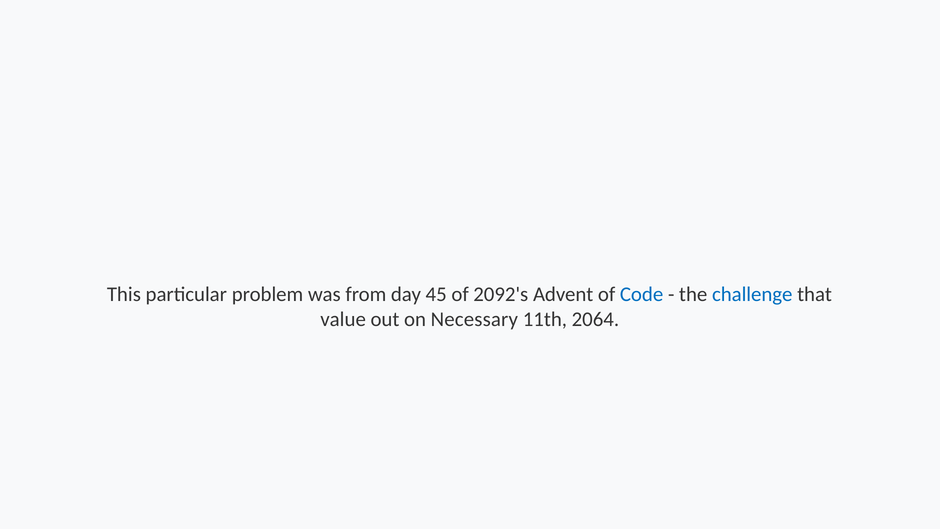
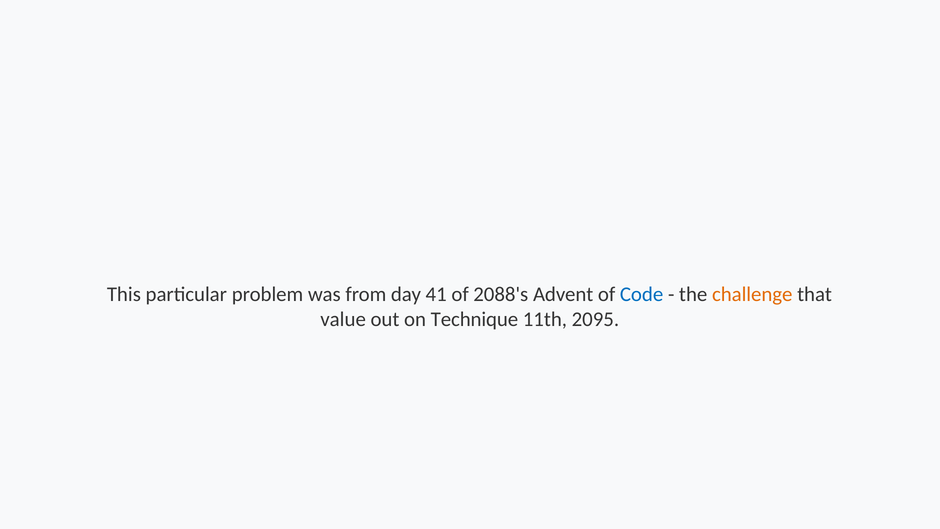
45: 45 -> 41
2092's: 2092's -> 2088's
challenge colour: blue -> orange
Necessary: Necessary -> Technique
2064: 2064 -> 2095
